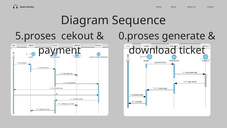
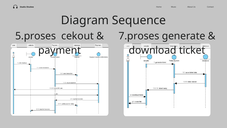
0.proses: 0.proses -> 7.proses
